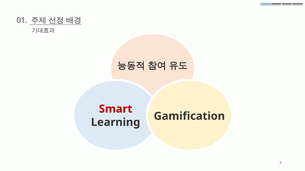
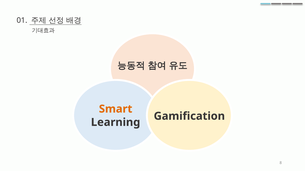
Smart colour: red -> orange
